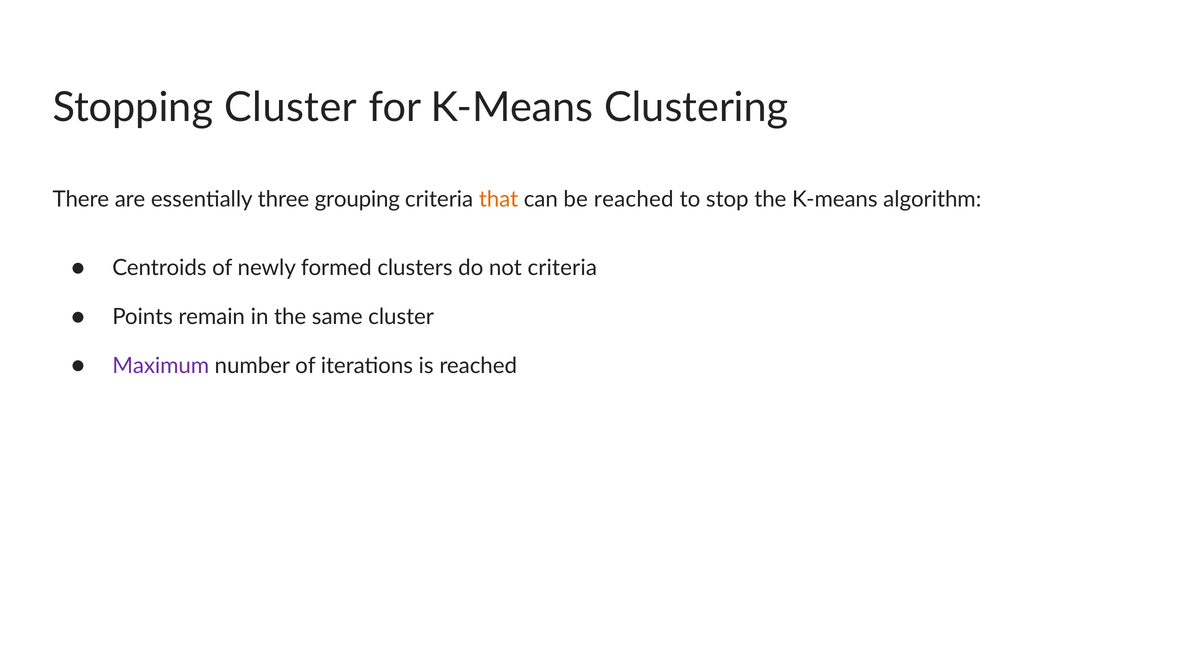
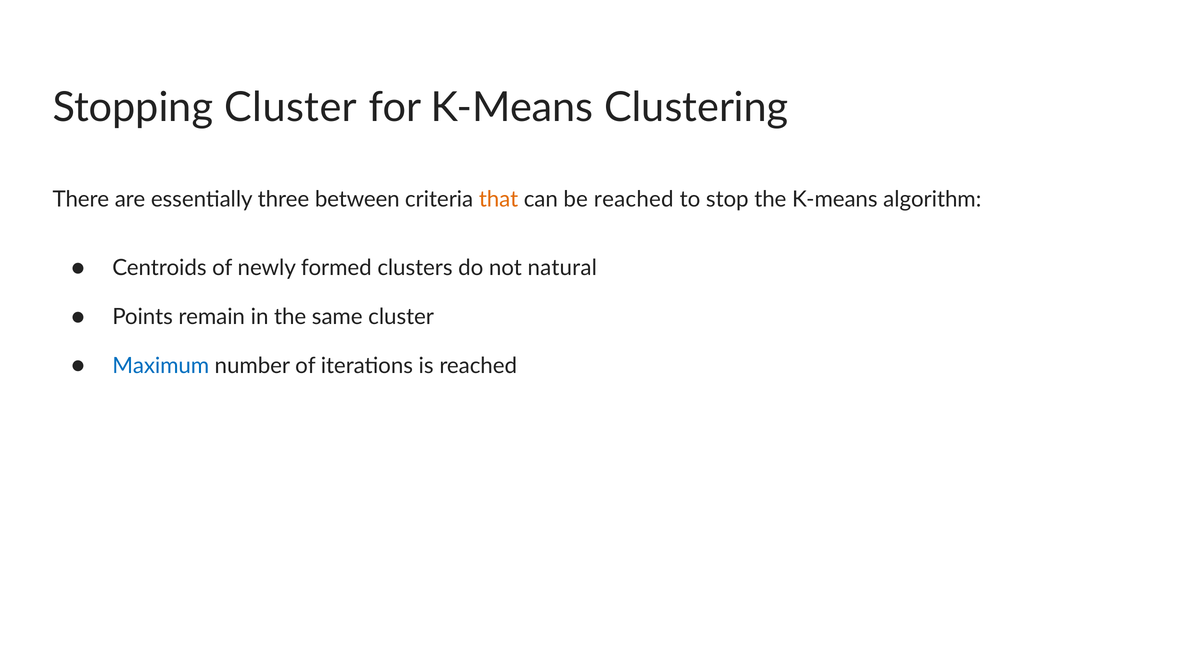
grouping: grouping -> between
not criteria: criteria -> natural
Maximum colour: purple -> blue
